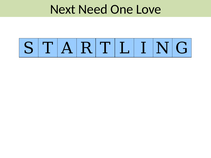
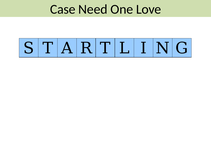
Next: Next -> Case
